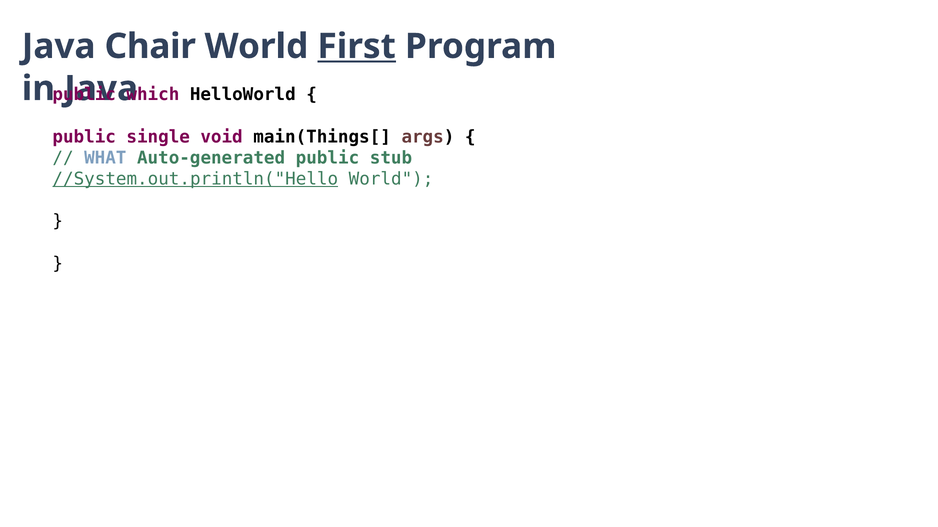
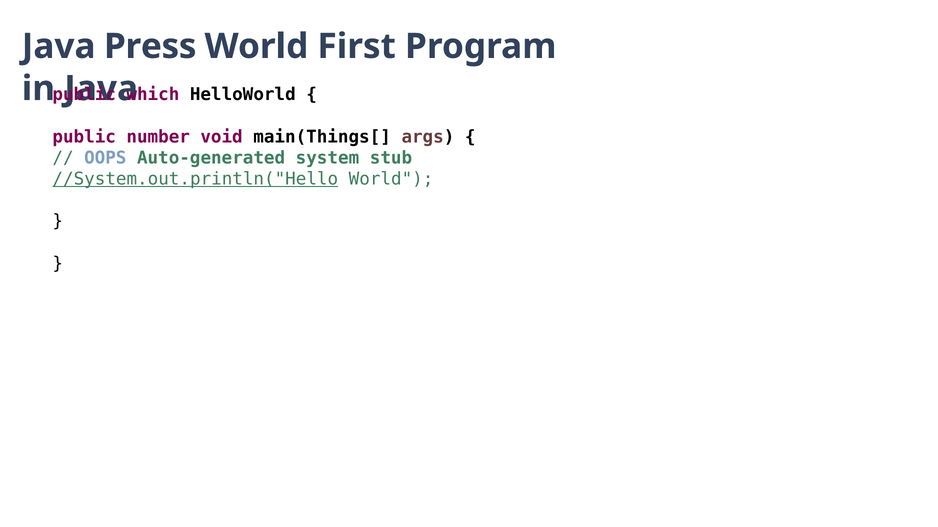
Chair: Chair -> Press
First underline: present -> none
single: single -> number
WHAT: WHAT -> OOPS
Auto-generated public: public -> system
